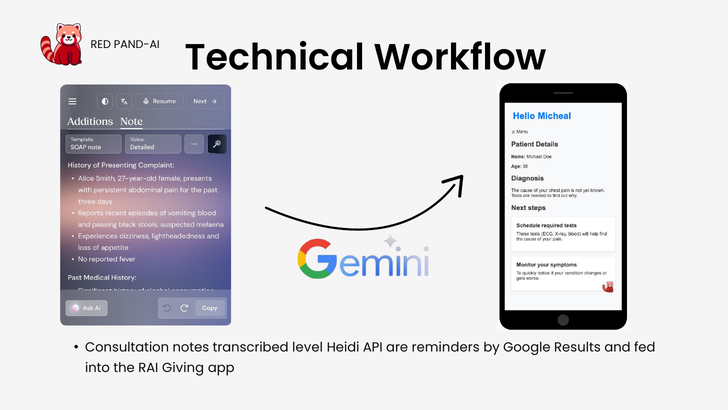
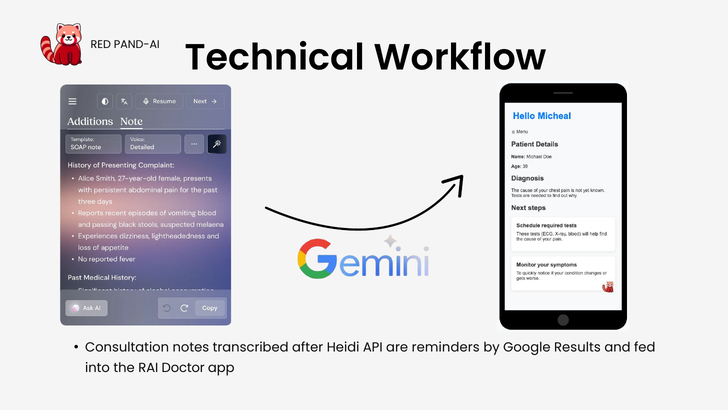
level: level -> after
Giving: Giving -> Doctor
